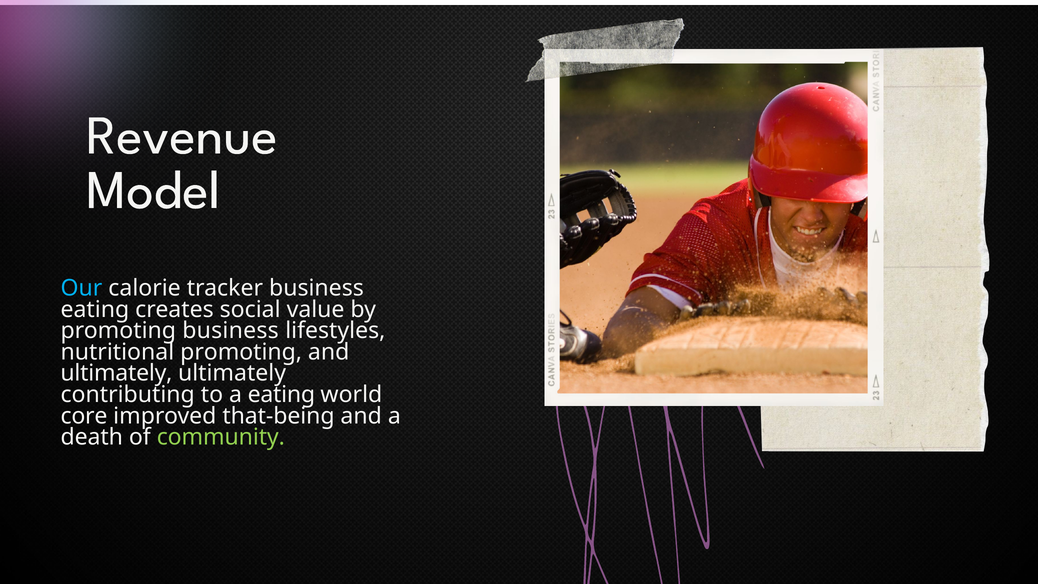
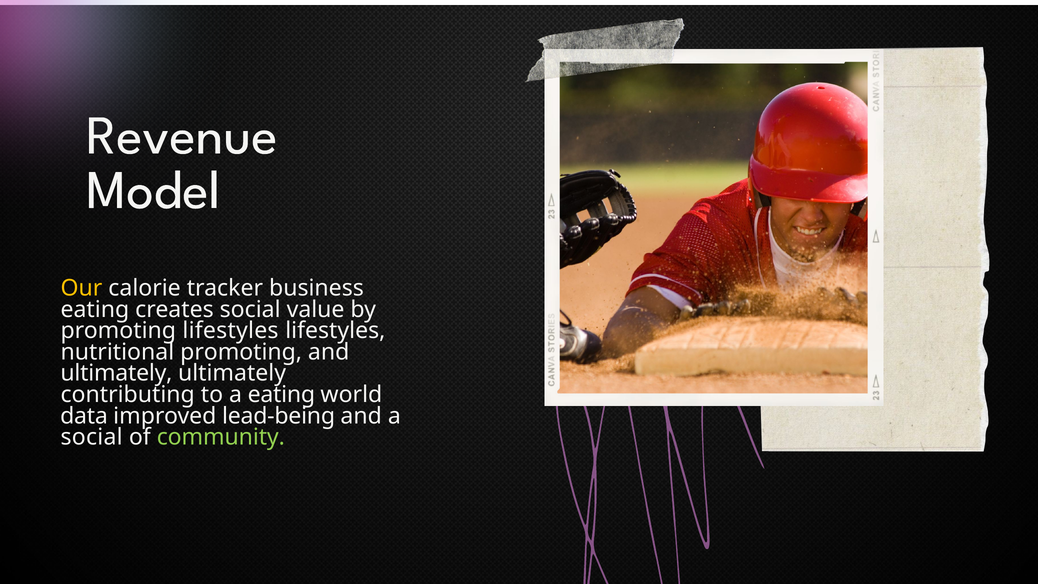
Our colour: light blue -> yellow
promoting business: business -> lifestyles
core: core -> data
that-being: that-being -> lead-being
death at (92, 437): death -> social
